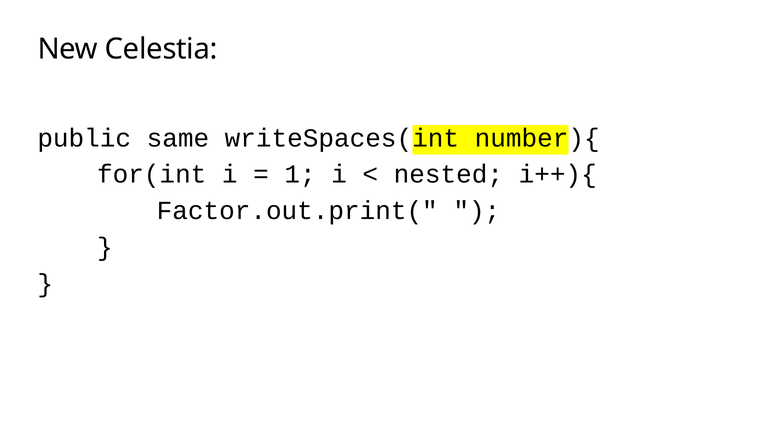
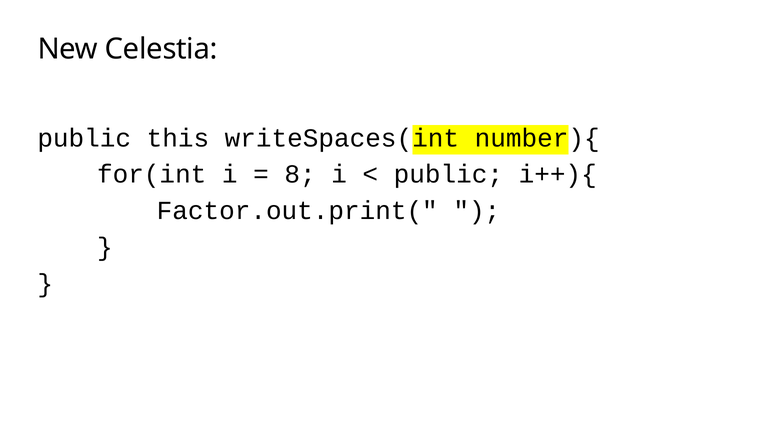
same: same -> this
1: 1 -> 8
nested at (448, 174): nested -> public
